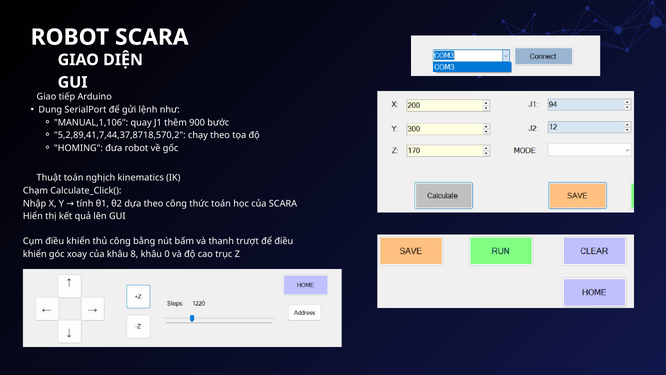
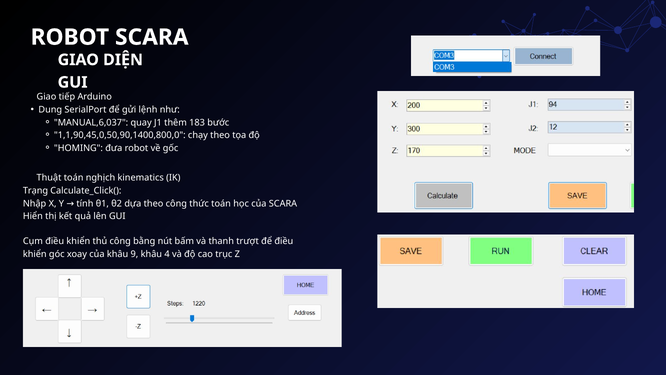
MANUAL,1,106: MANUAL,1,106 -> MANUAL,6,037
900: 900 -> 183
5,2,89,41,7,44,37,8718,570,2: 5,2,89,41,7,44,37,8718,570,2 -> 1,1,90,45,0,50,90,1400,800,0
Chạm: Chạm -> Trạng
8: 8 -> 9
0: 0 -> 4
